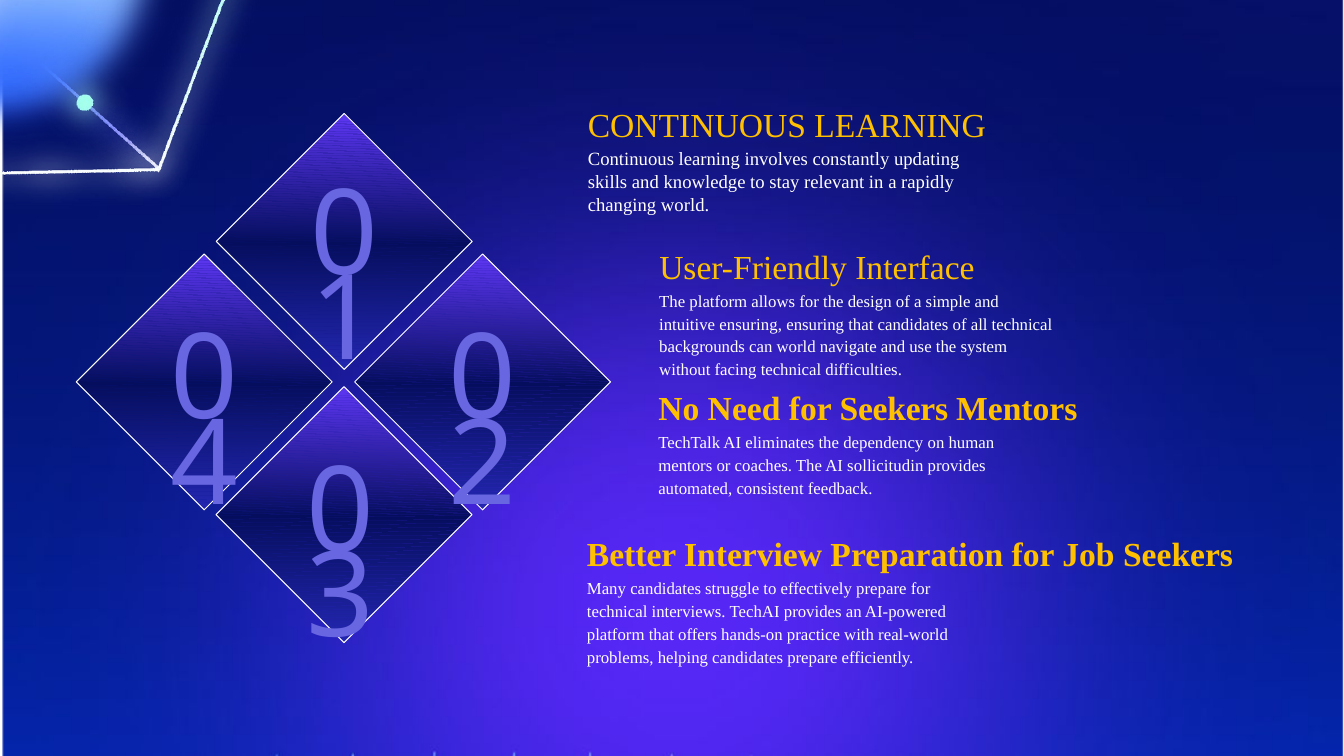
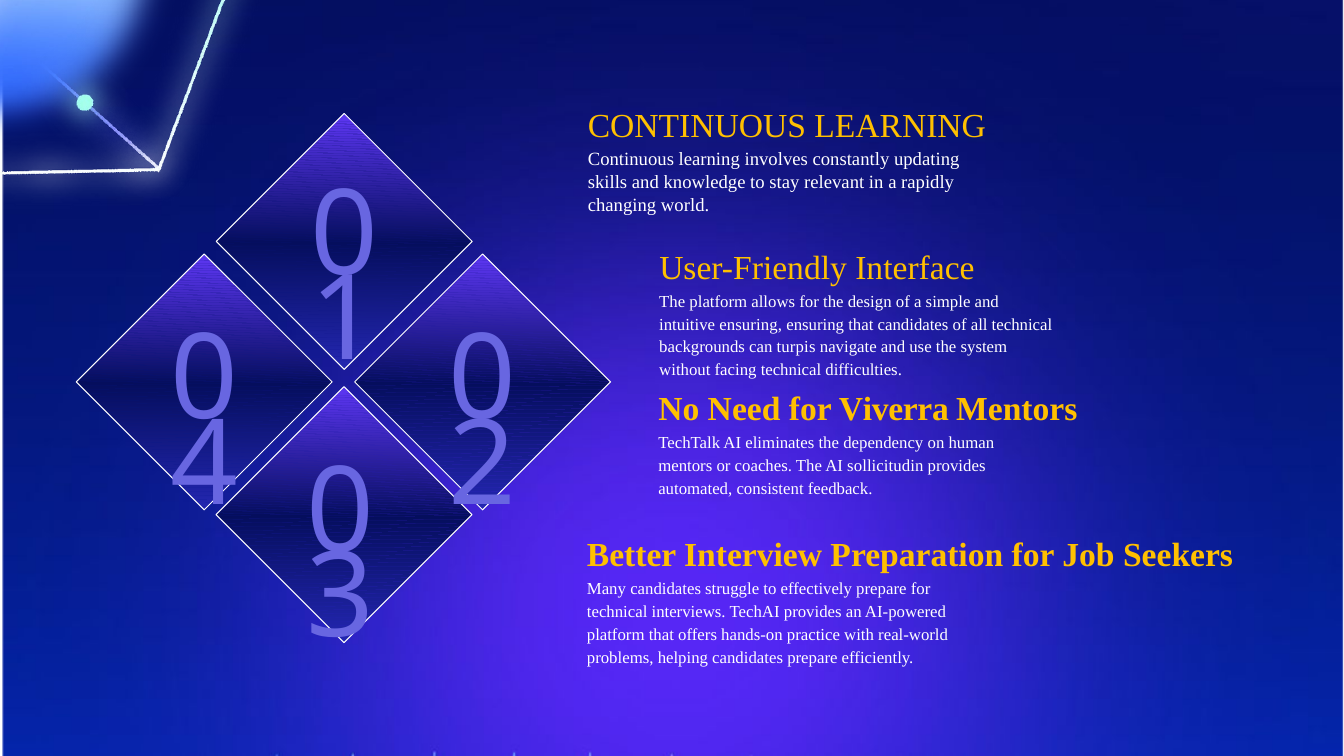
can world: world -> turpis
for Seekers: Seekers -> Viverra
